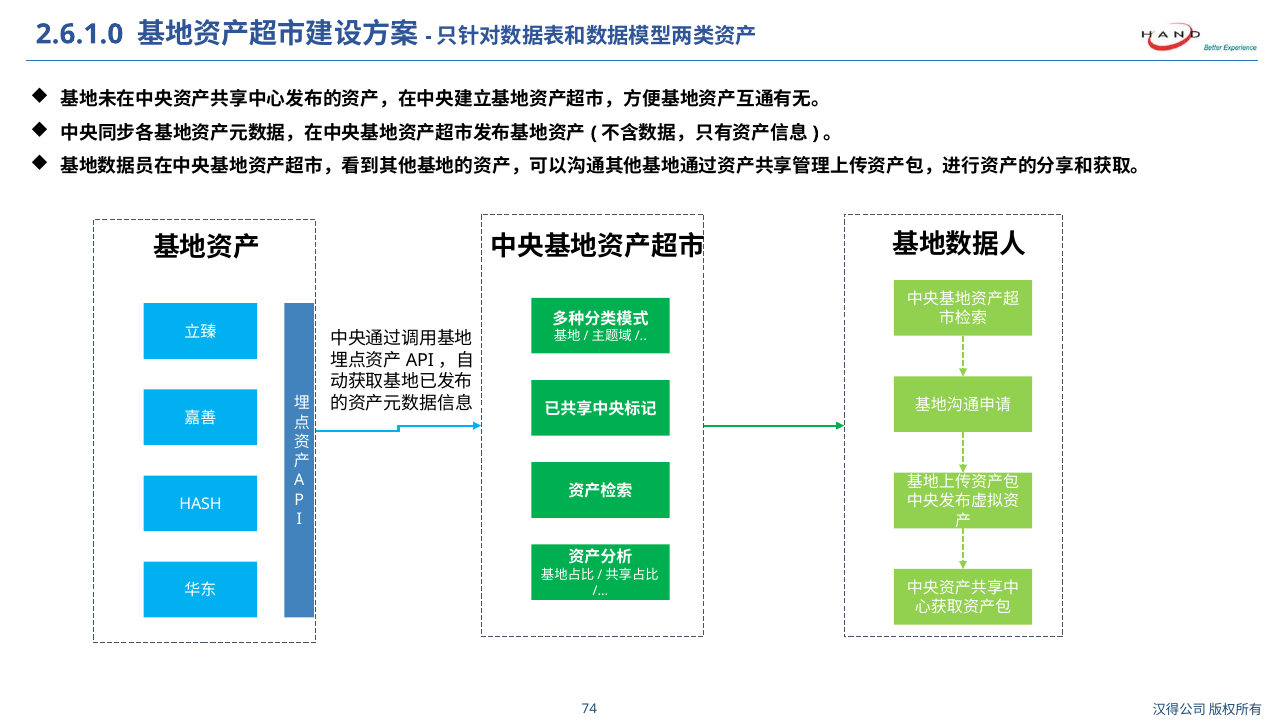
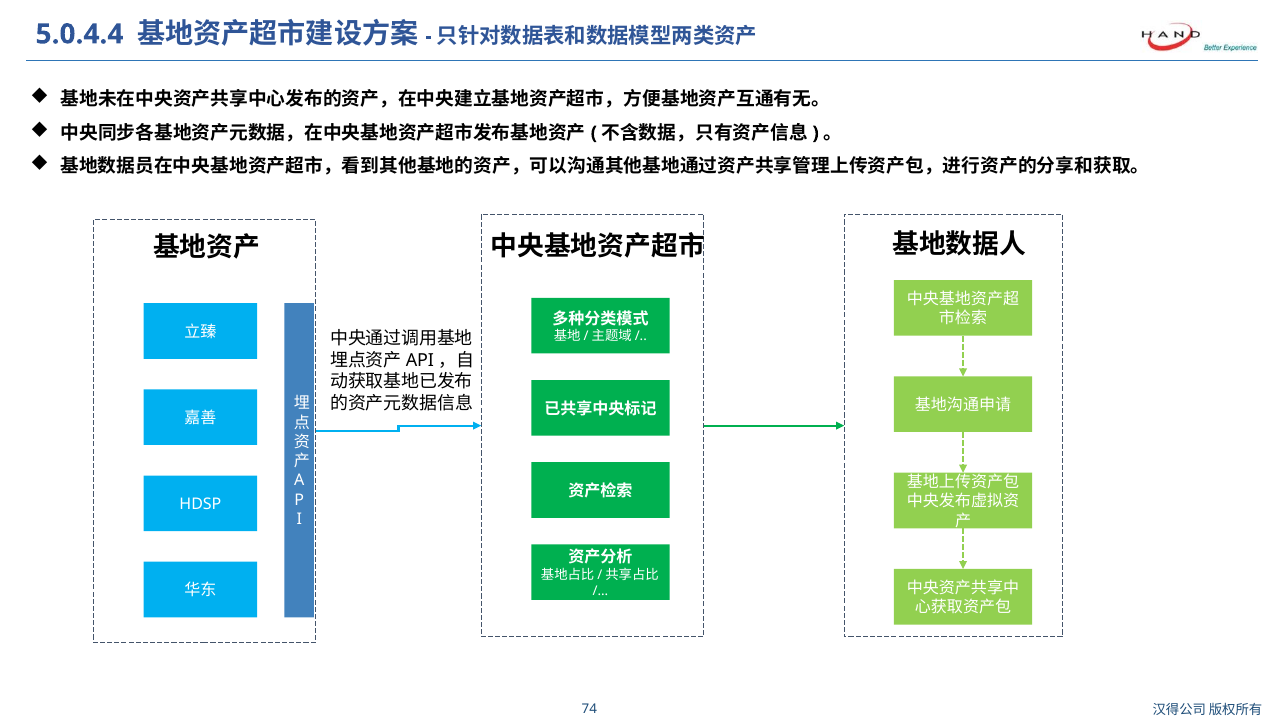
2.6.1.0: 2.6.1.0 -> 5.0.4.4
HASH: HASH -> HDSP
